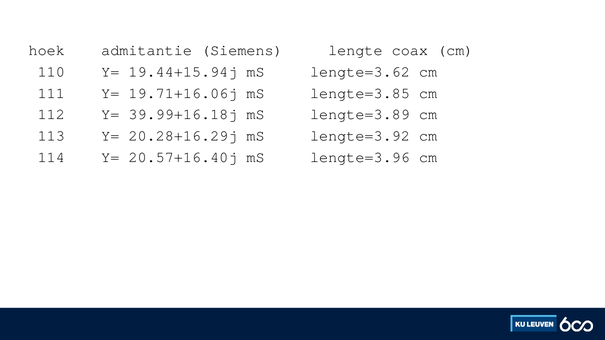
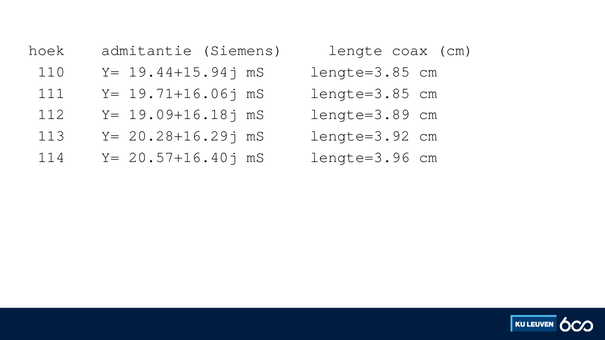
19.44+15.94j mS lengte=3.62: lengte=3.62 -> lengte=3.85
39.99+16.18j: 39.99+16.18j -> 19.09+16.18j
